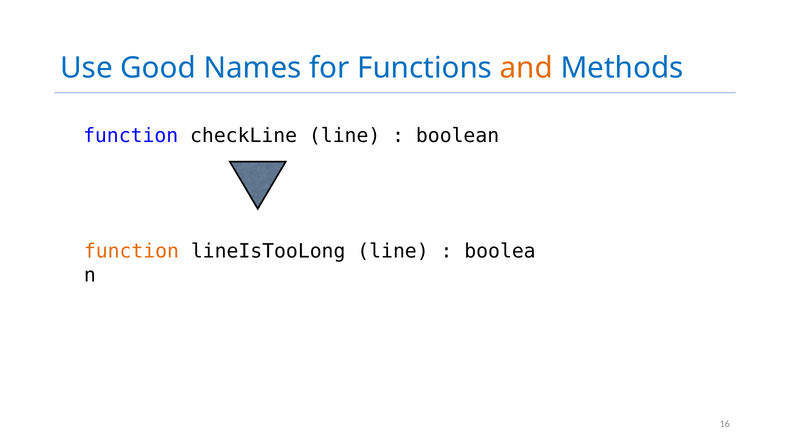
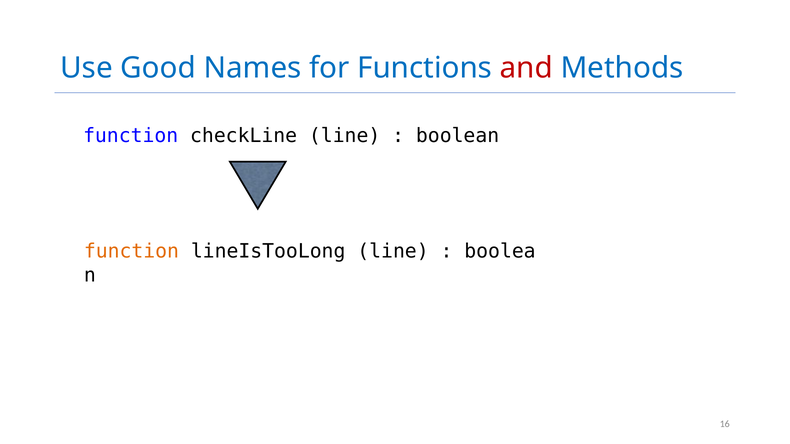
and colour: orange -> red
